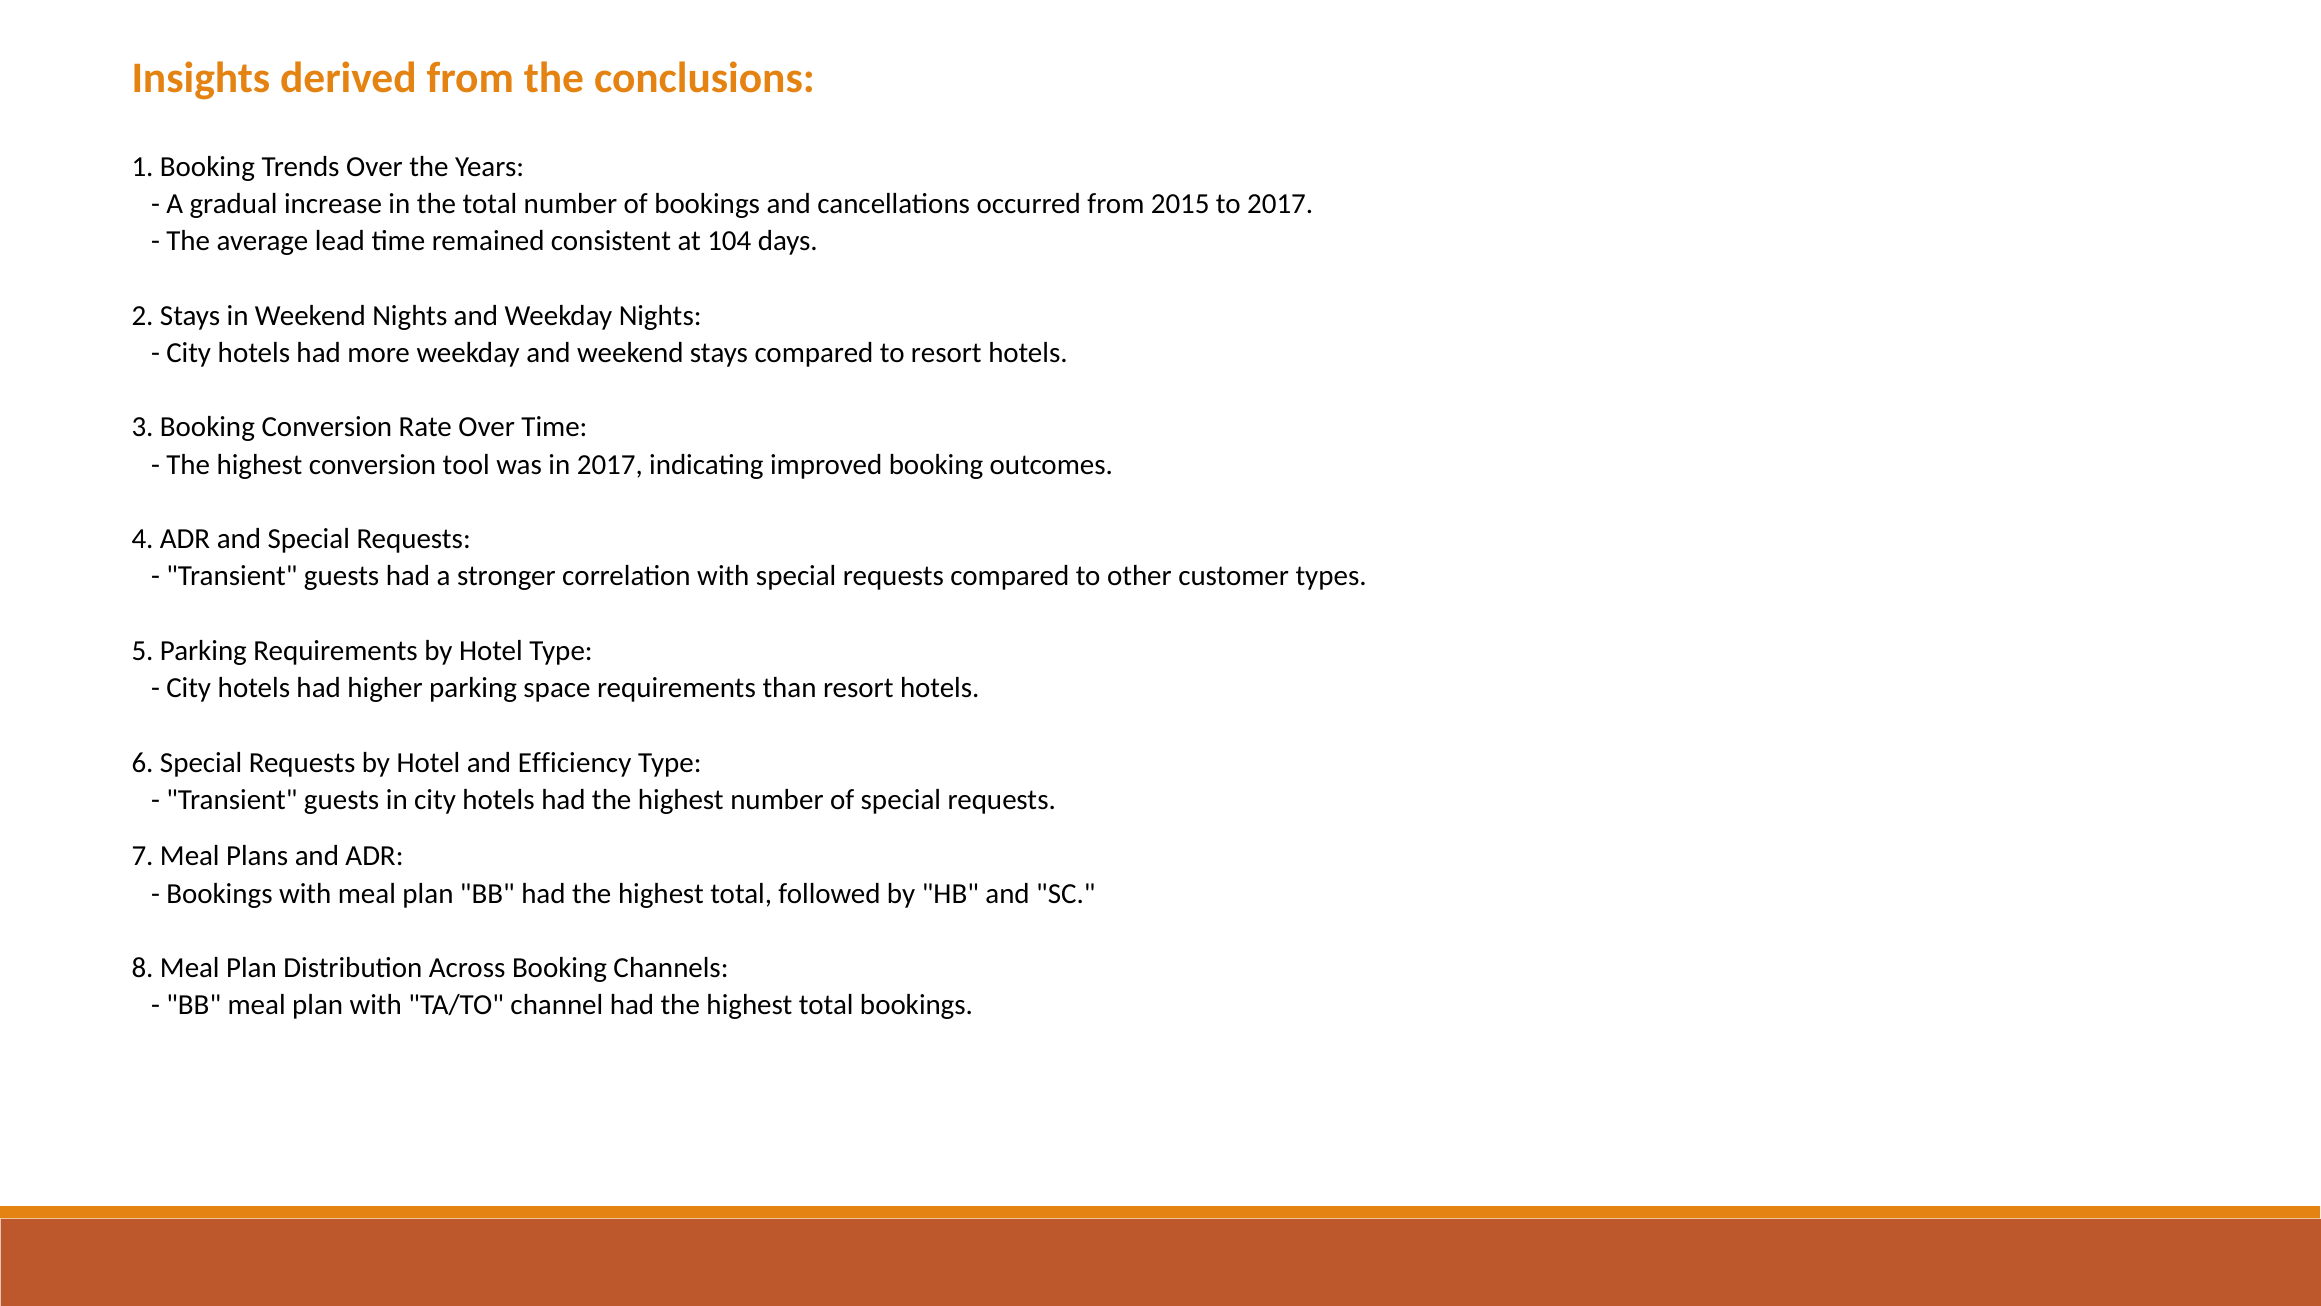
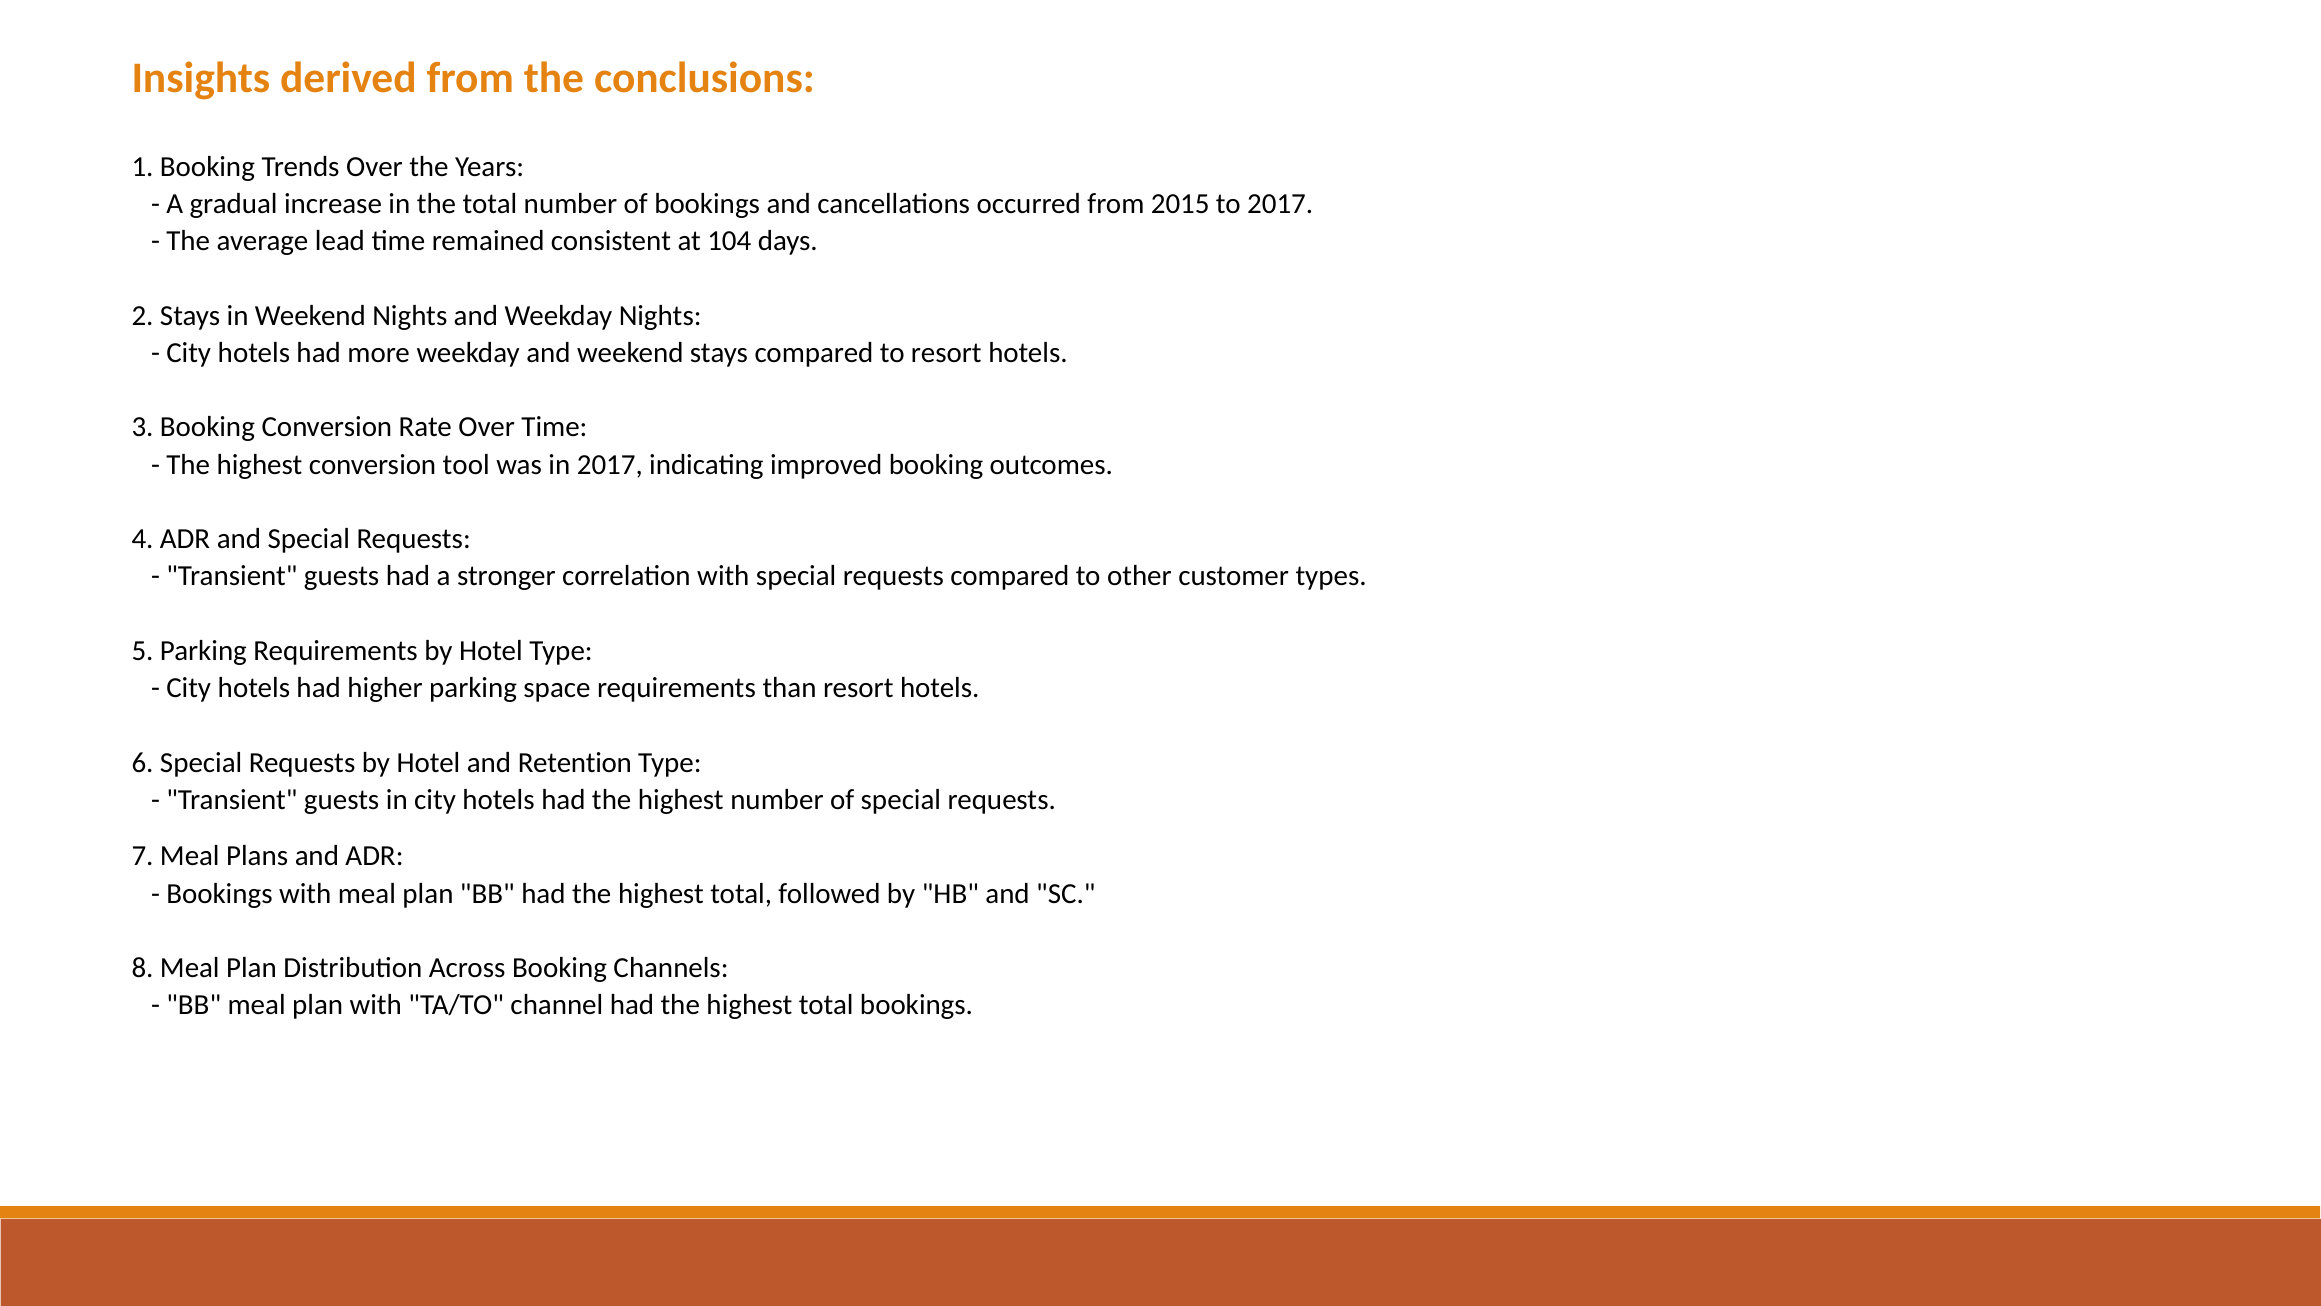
Efficiency: Efficiency -> Retention
